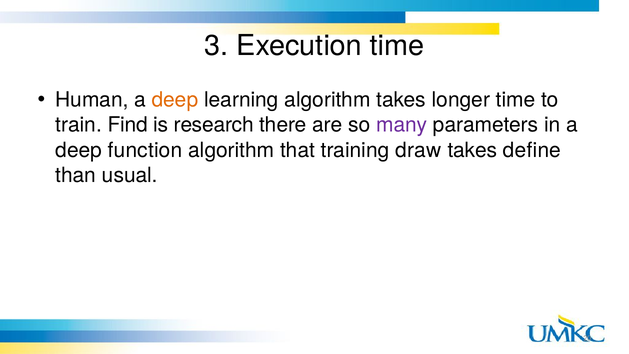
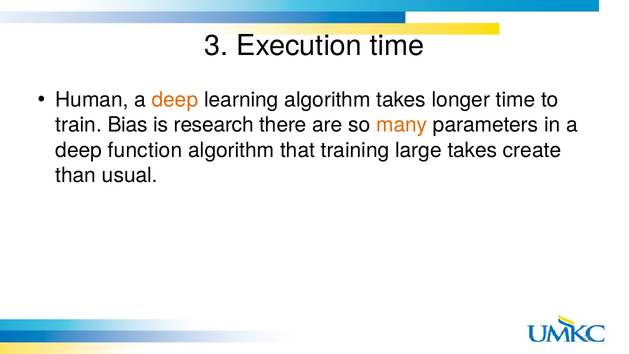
Find: Find -> Bias
many colour: purple -> orange
draw: draw -> large
define: define -> create
